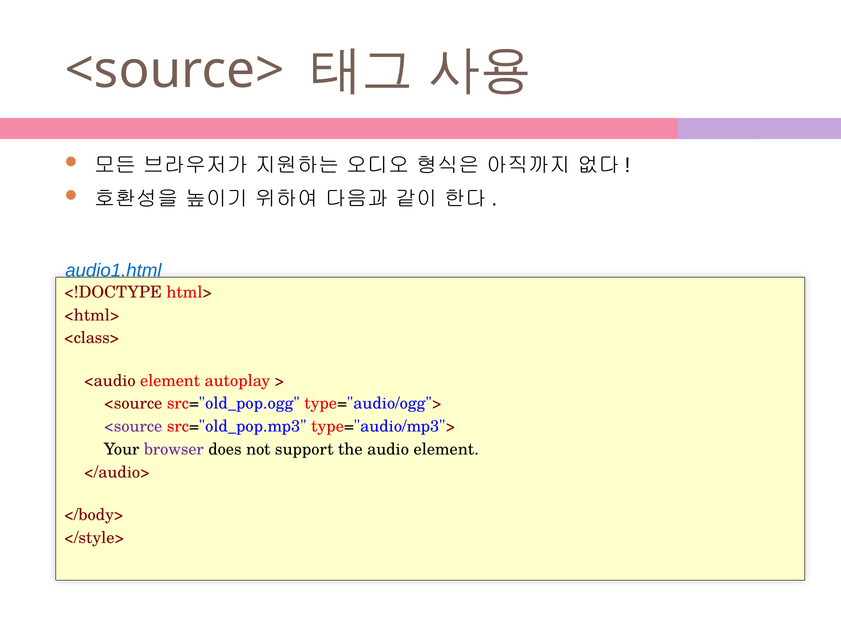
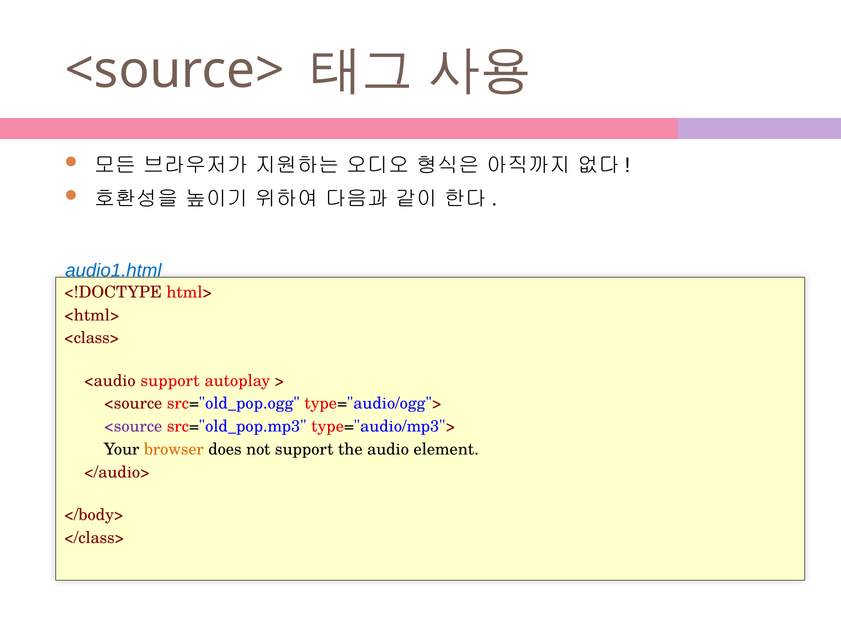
<audio element: element -> support
browser colour: purple -> orange
</style>: </style> -> </class>
